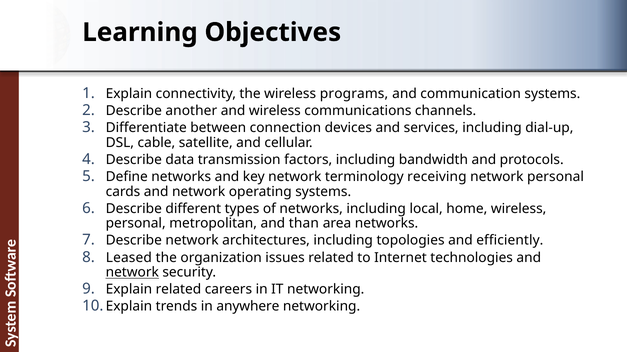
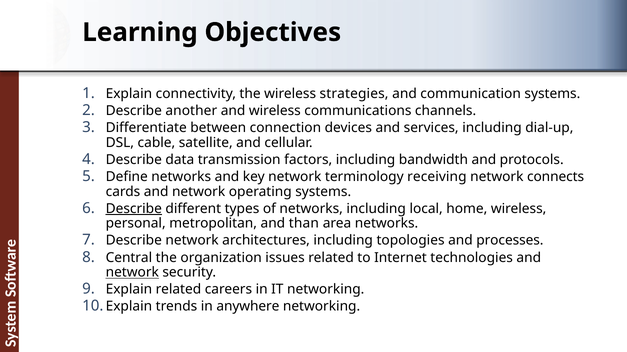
programs: programs -> strategies
network personal: personal -> connects
Describe at (134, 209) underline: none -> present
efficiently: efficiently -> processes
Leased: Leased -> Central
